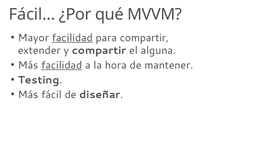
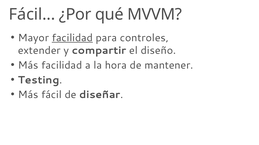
para compartir: compartir -> controles
alguna: alguna -> diseño
facilidad at (62, 66) underline: present -> none
